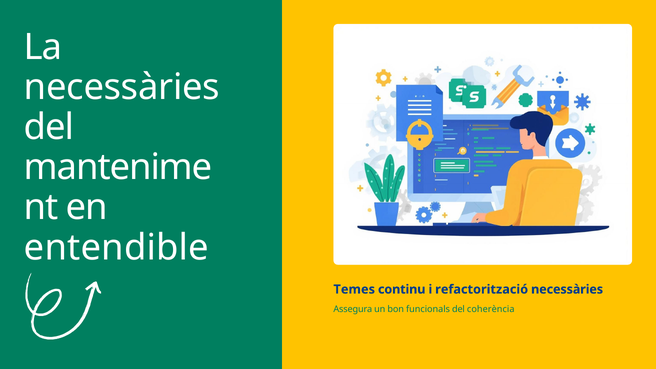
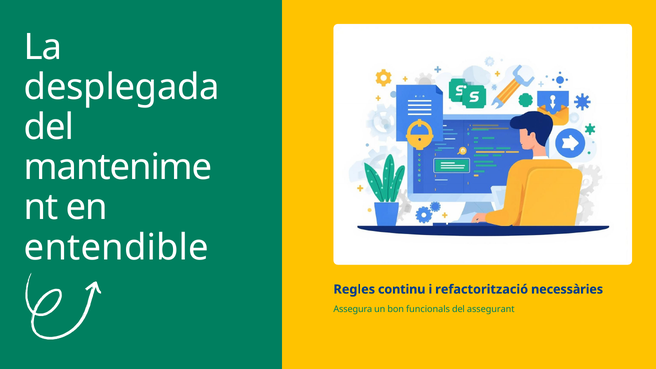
necessàries at (122, 87): necessàries -> desplegada
Temes: Temes -> Regles
coherència: coherència -> assegurant
